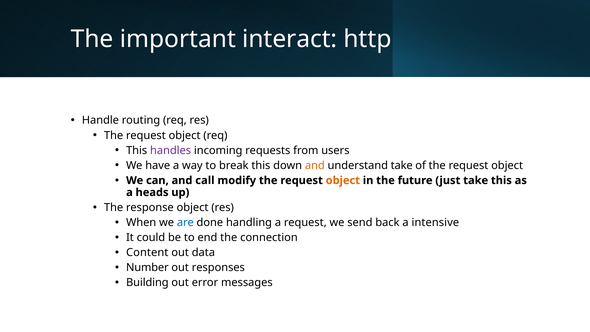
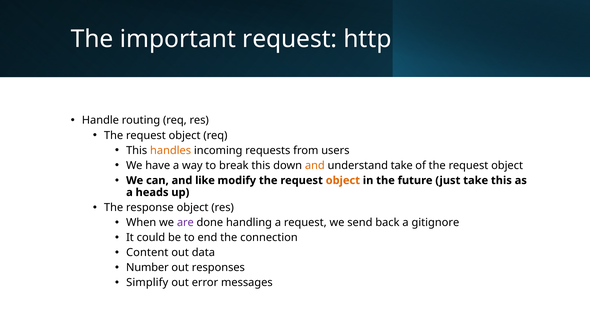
important interact: interact -> request
handles colour: purple -> orange
call: call -> like
are colour: blue -> purple
intensive: intensive -> gitignore
Building: Building -> Simplify
